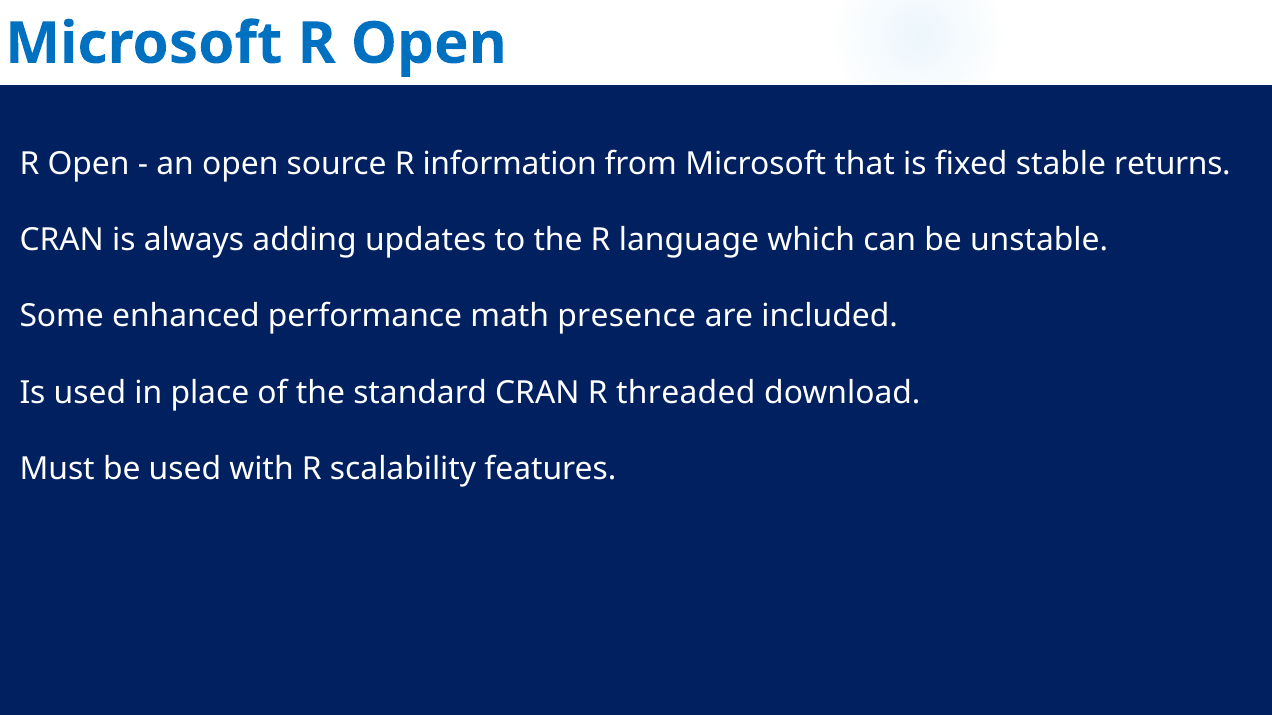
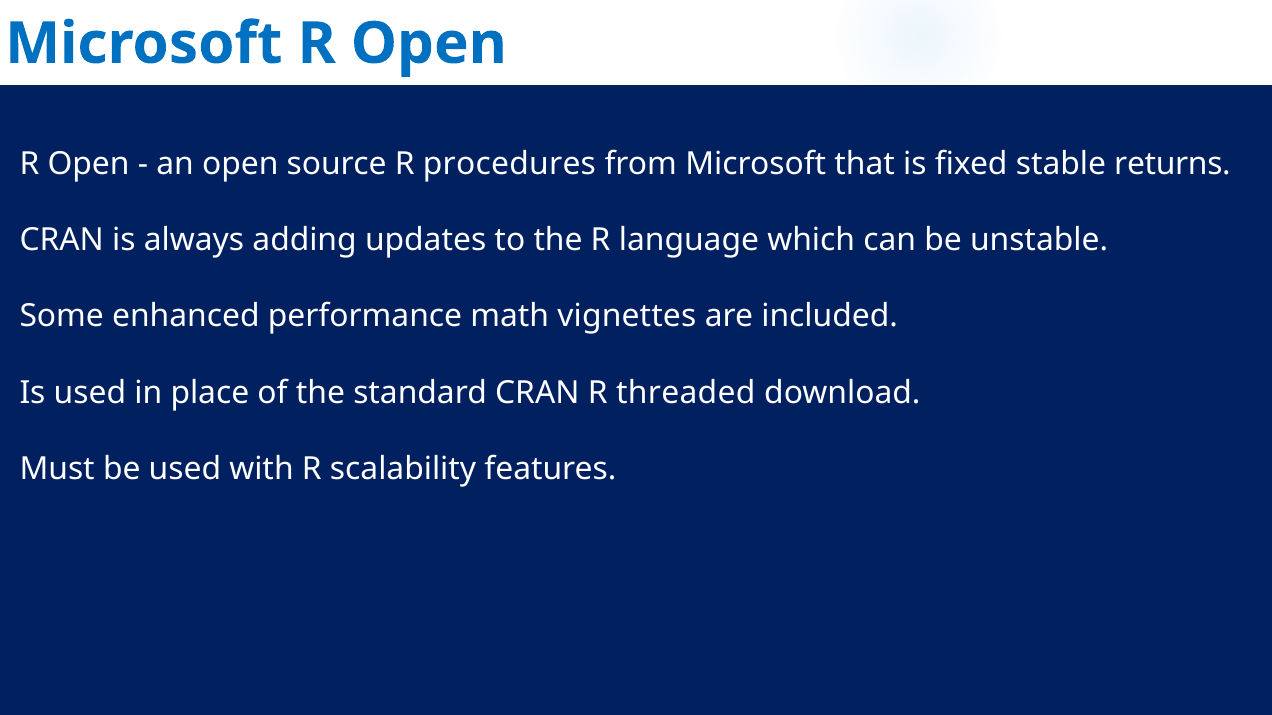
information: information -> procedures
presence: presence -> vignettes
